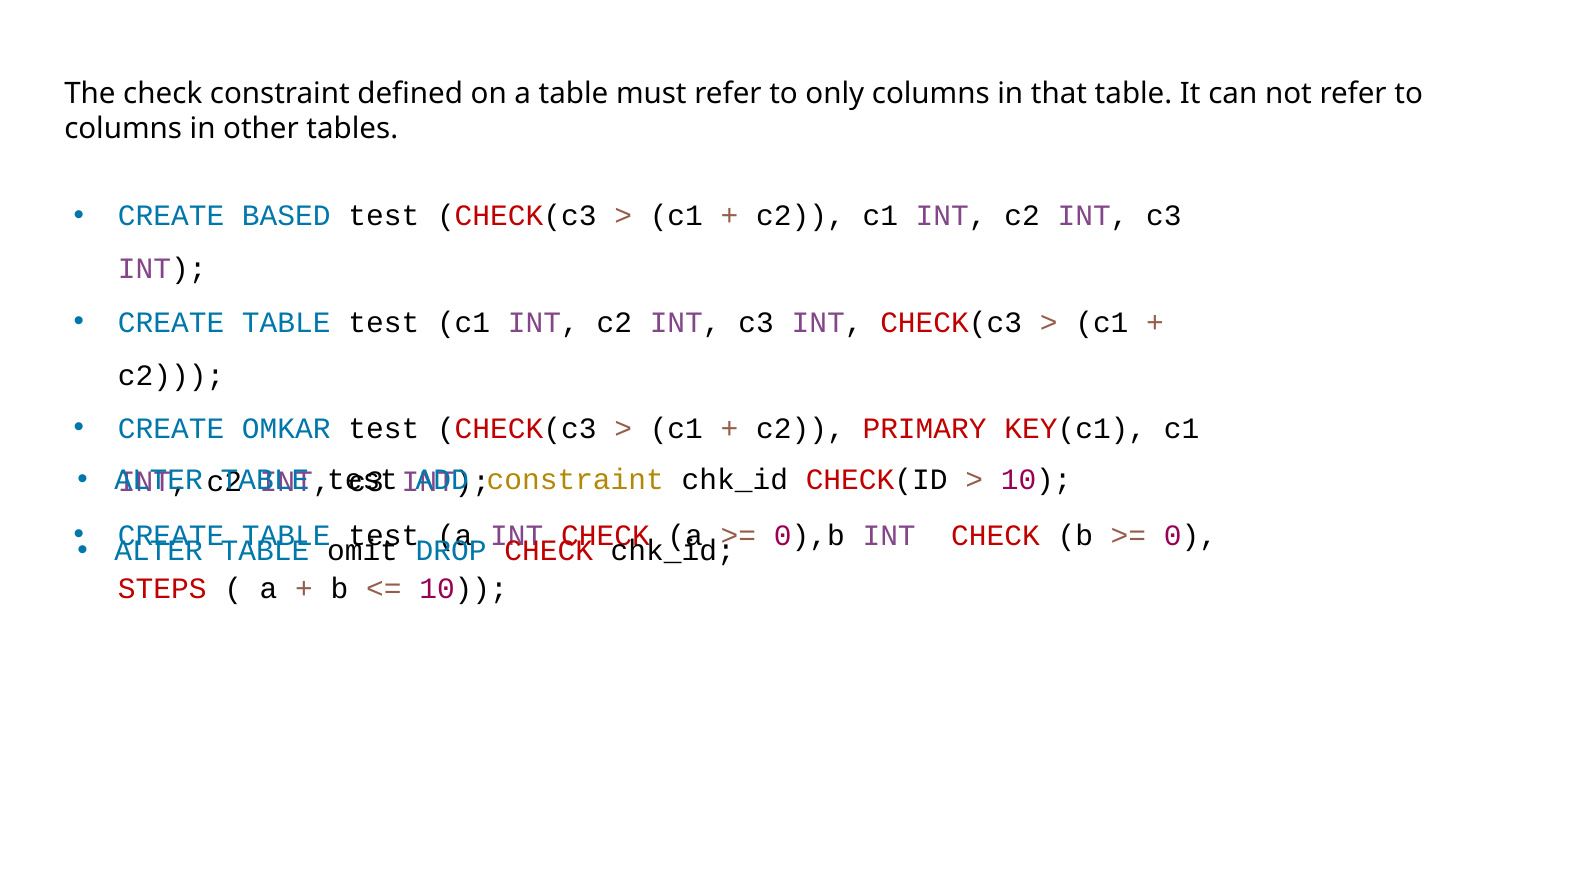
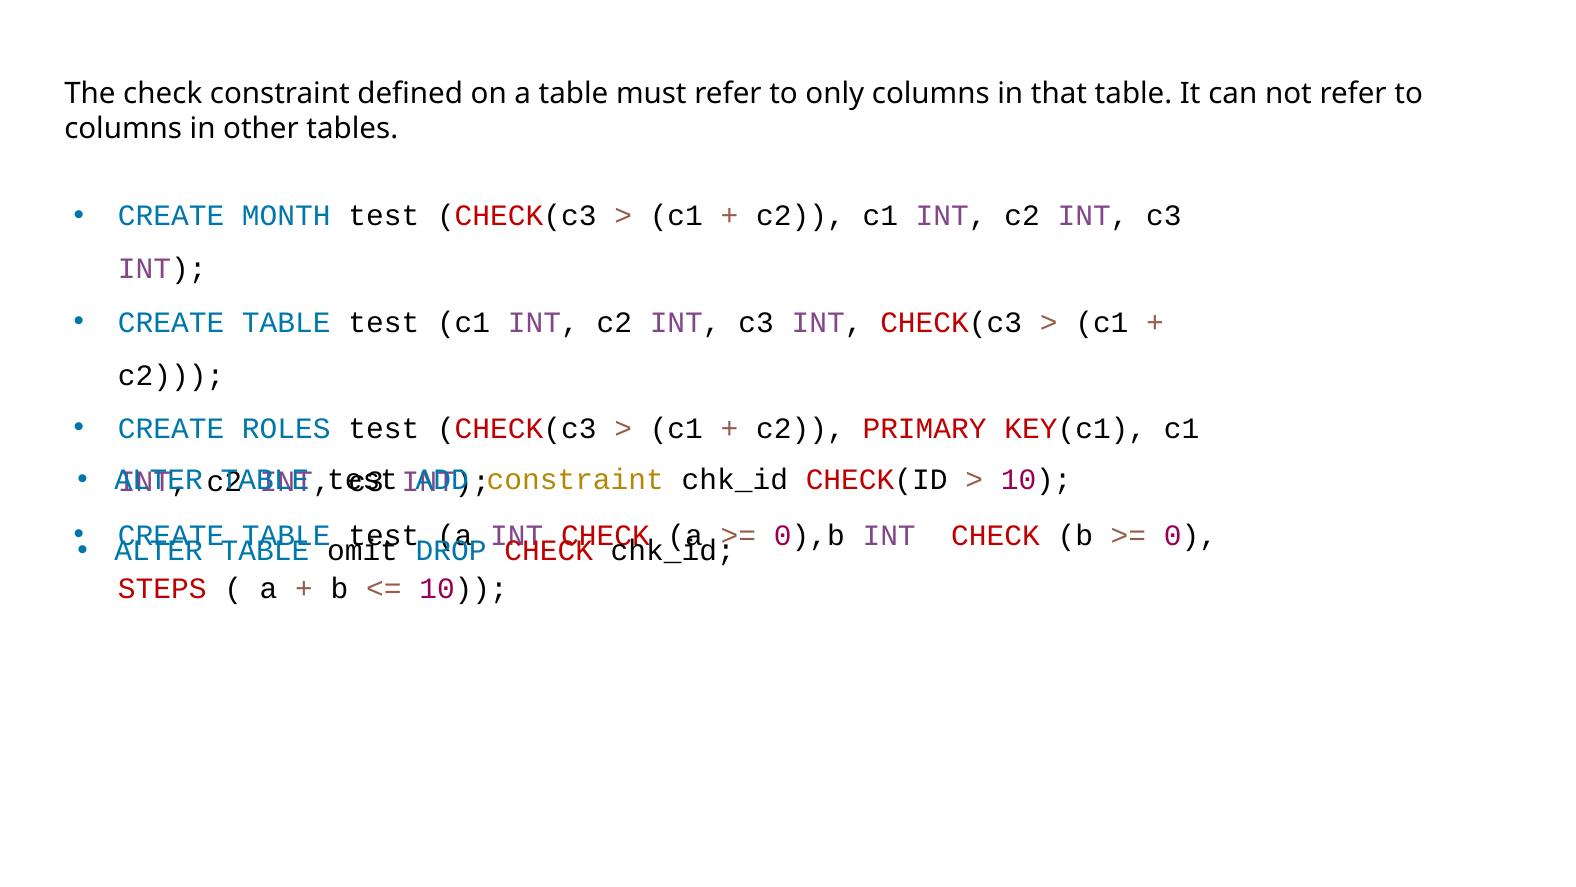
BASED: BASED -> MONTH
OMKAR: OMKAR -> ROLES
